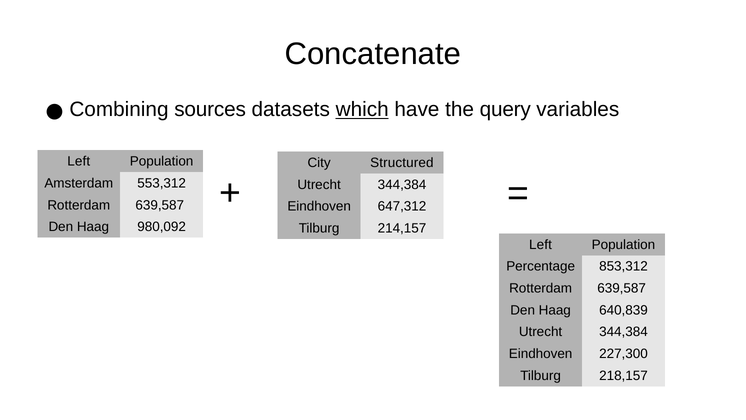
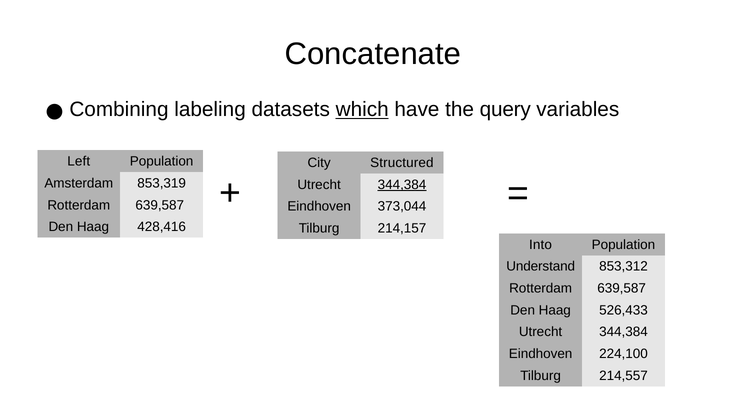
sources: sources -> labeling
553,312: 553,312 -> 853,319
344,384 at (402, 184) underline: none -> present
647,312: 647,312 -> 373,044
980,092: 980,092 -> 428,416
Left at (541, 244): Left -> Into
Percentage: Percentage -> Understand
640,839: 640,839 -> 526,433
227,300: 227,300 -> 224,100
218,157: 218,157 -> 214,557
